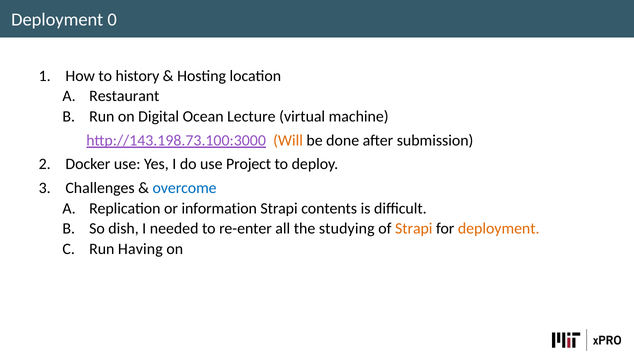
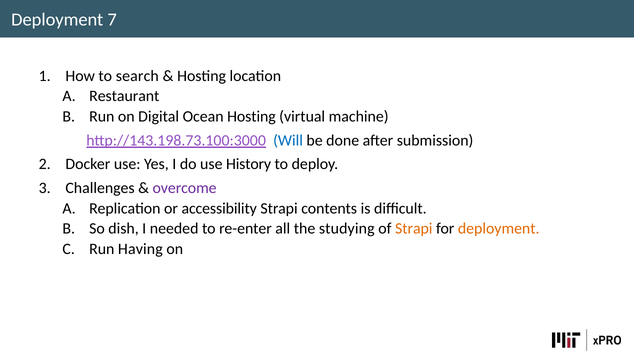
0: 0 -> 7
history: history -> search
Ocean Lecture: Lecture -> Hosting
Will colour: orange -> blue
Project: Project -> History
overcome colour: blue -> purple
information: information -> accessibility
